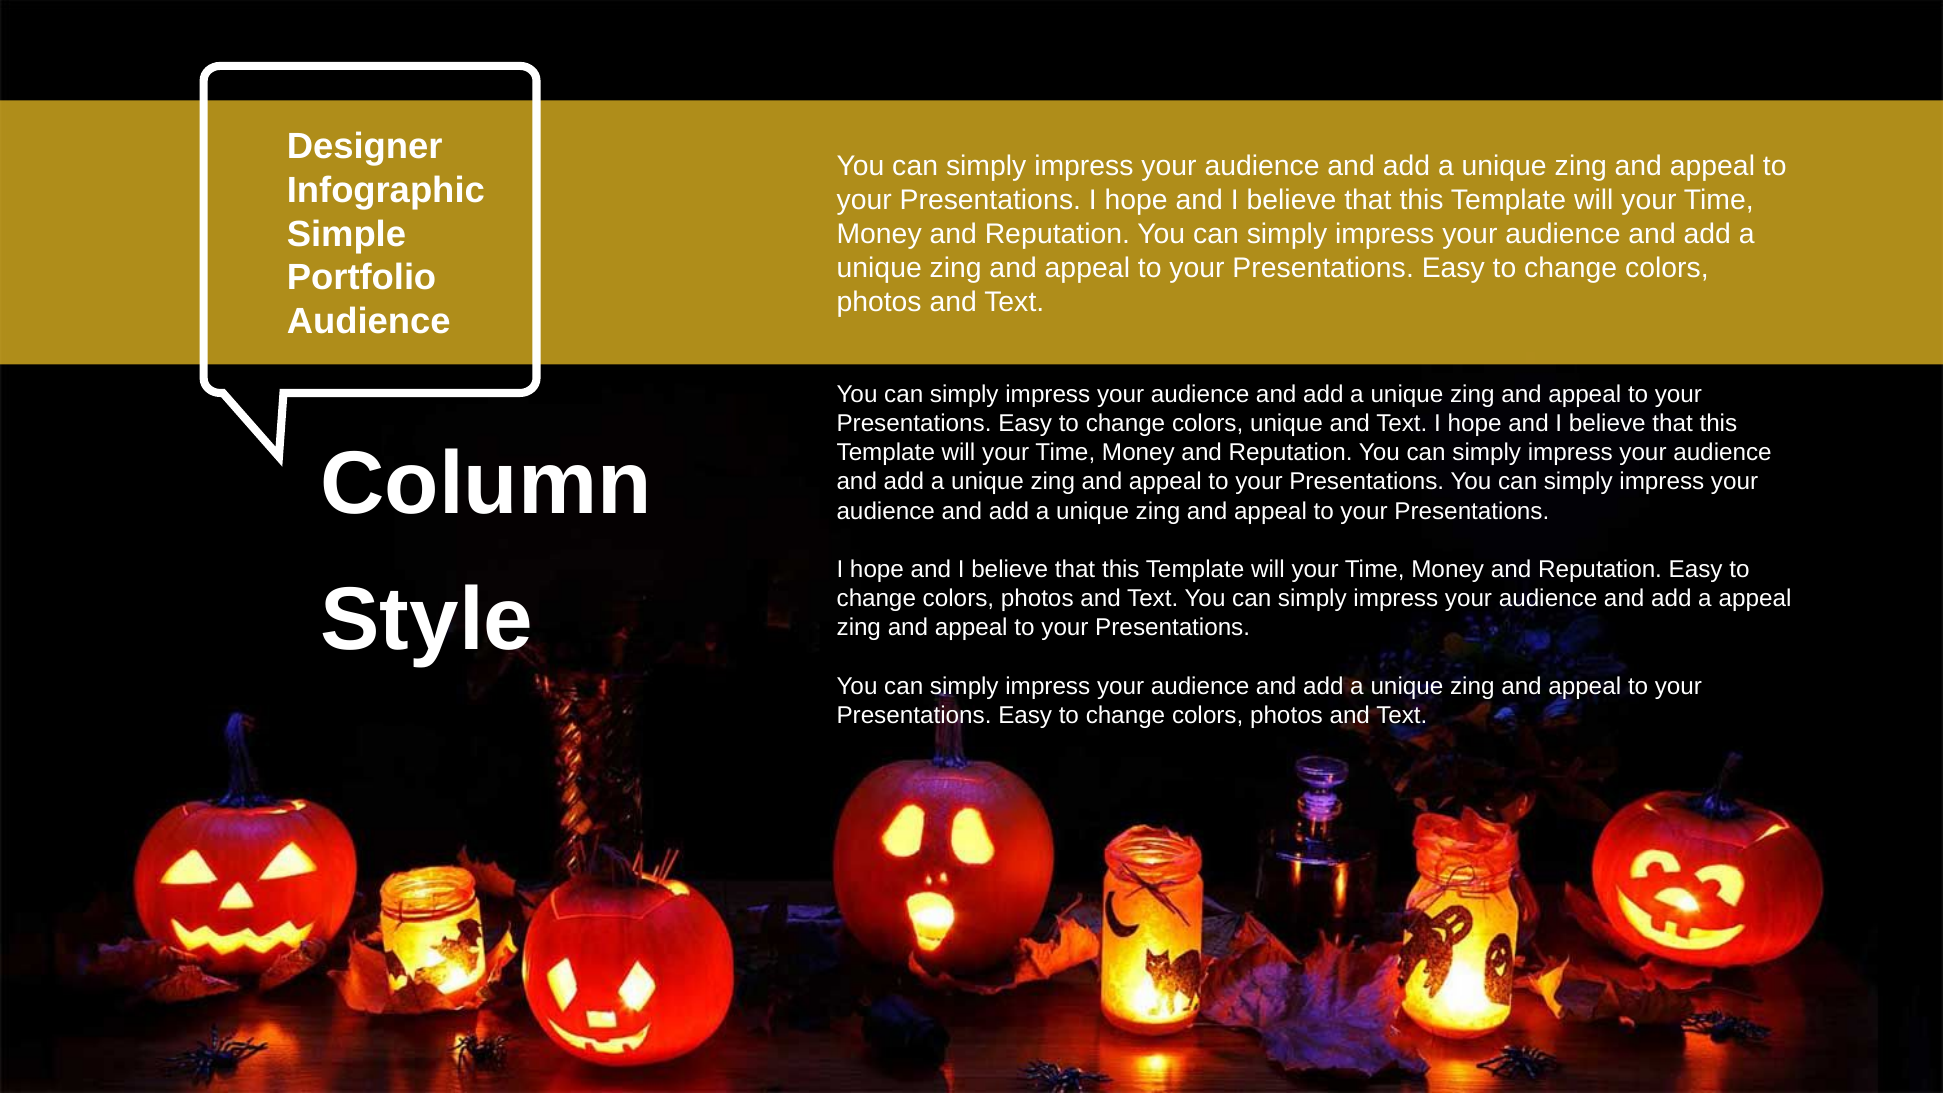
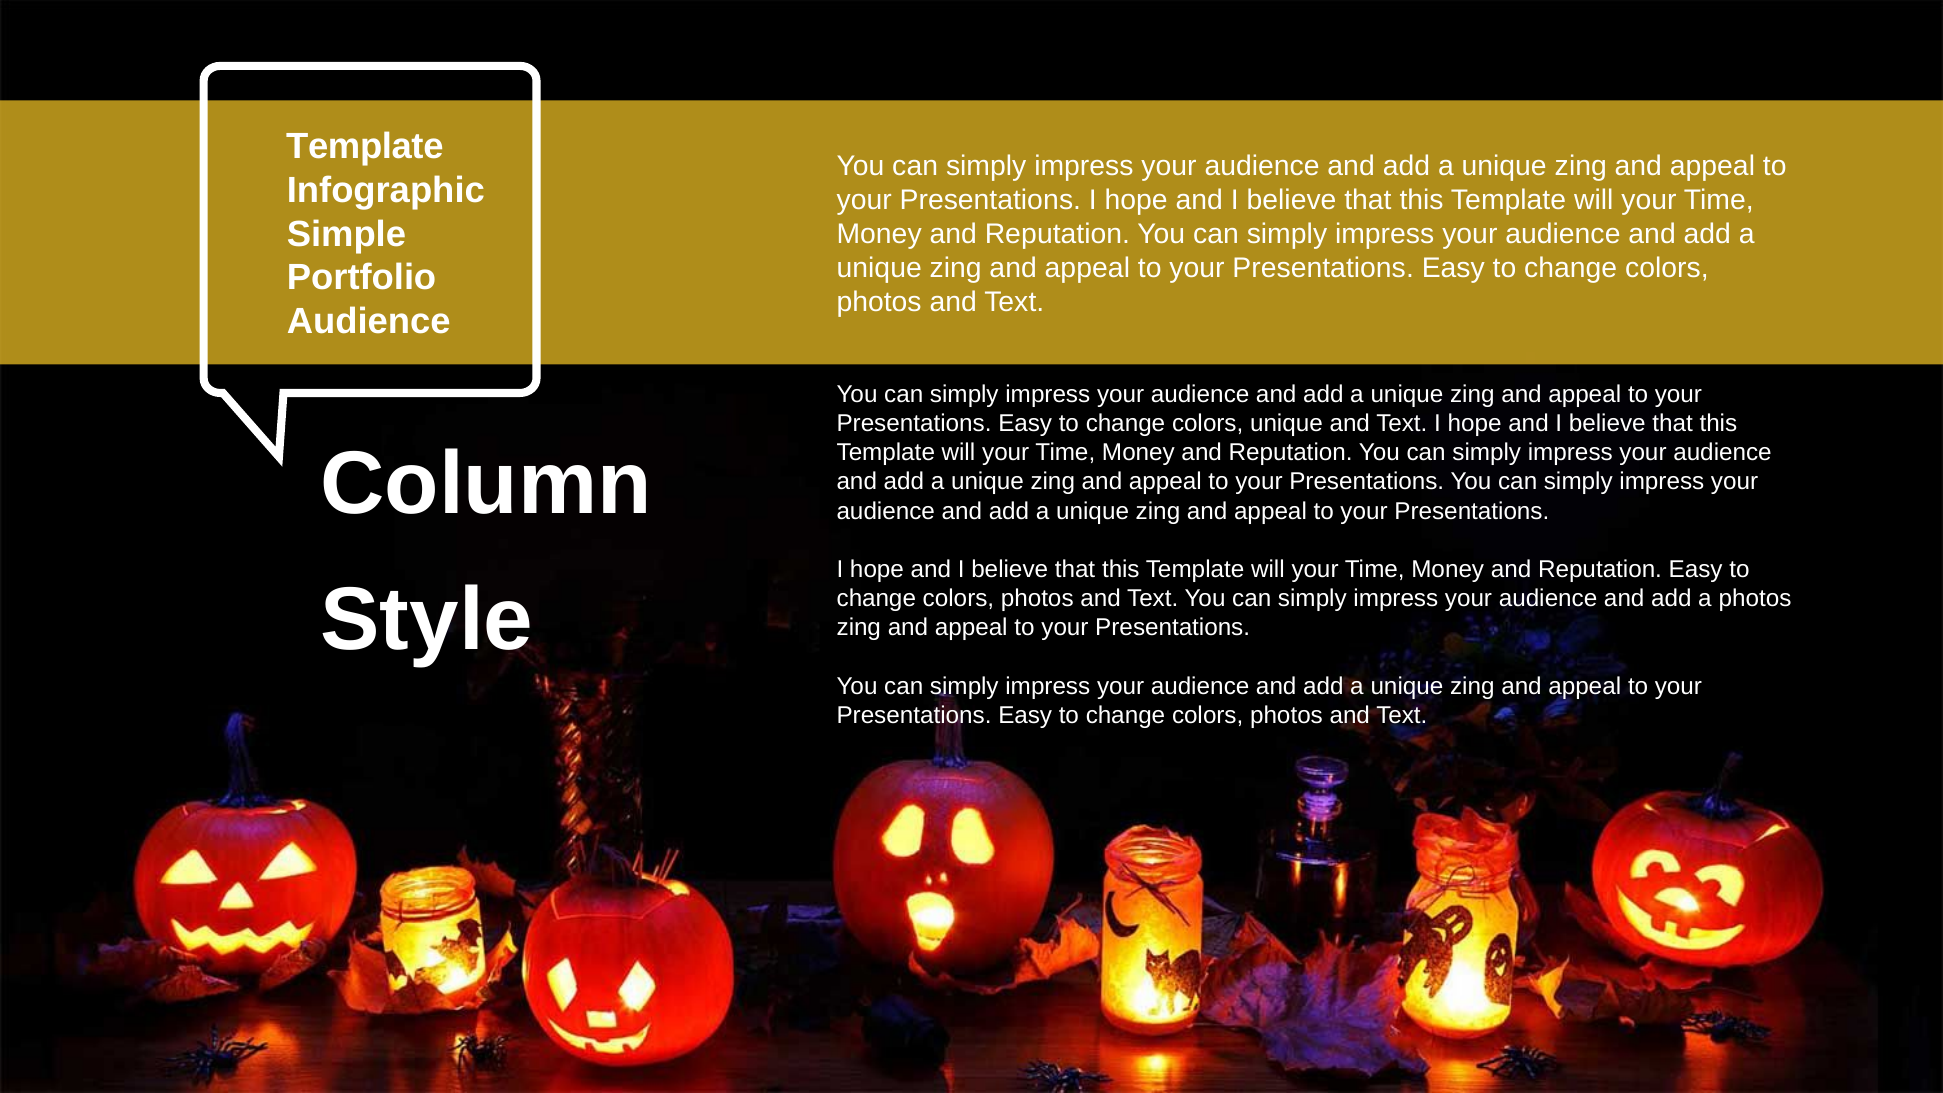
Designer at (365, 147): Designer -> Template
a appeal: appeal -> photos
